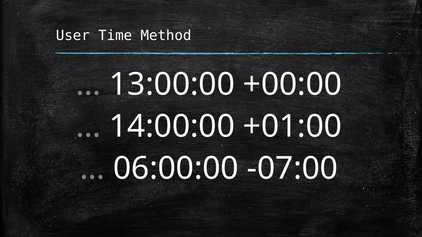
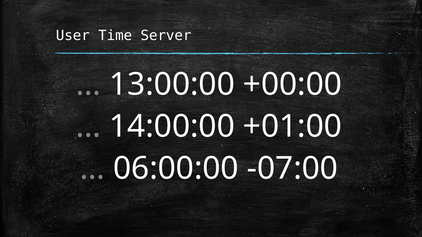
Method: Method -> Server
